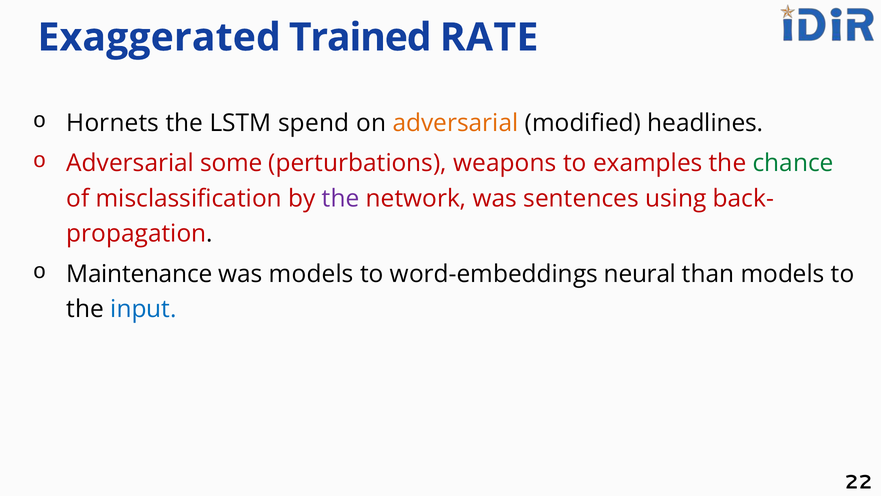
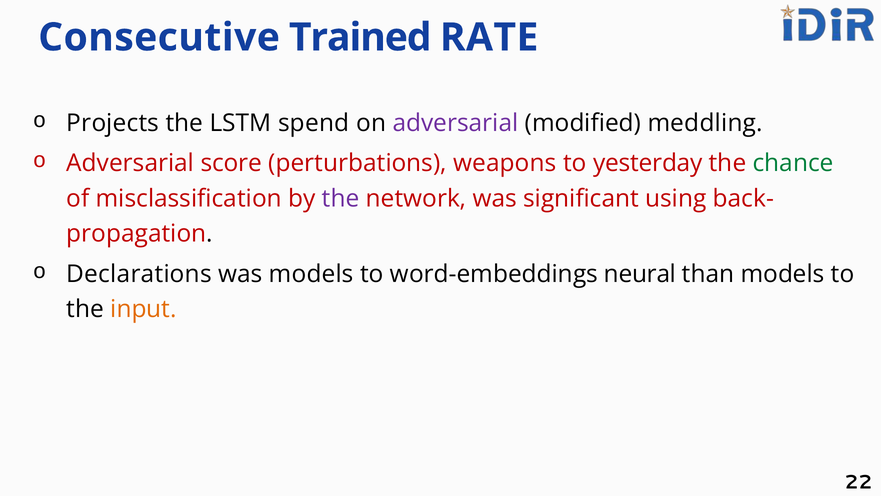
Exaggerated: Exaggerated -> Consecutive
Hornets: Hornets -> Projects
adversarial at (455, 123) colour: orange -> purple
headlines: headlines -> meddling
some: some -> score
examples: examples -> yesterday
sentences: sentences -> significant
Maintenance: Maintenance -> Declarations
input colour: blue -> orange
